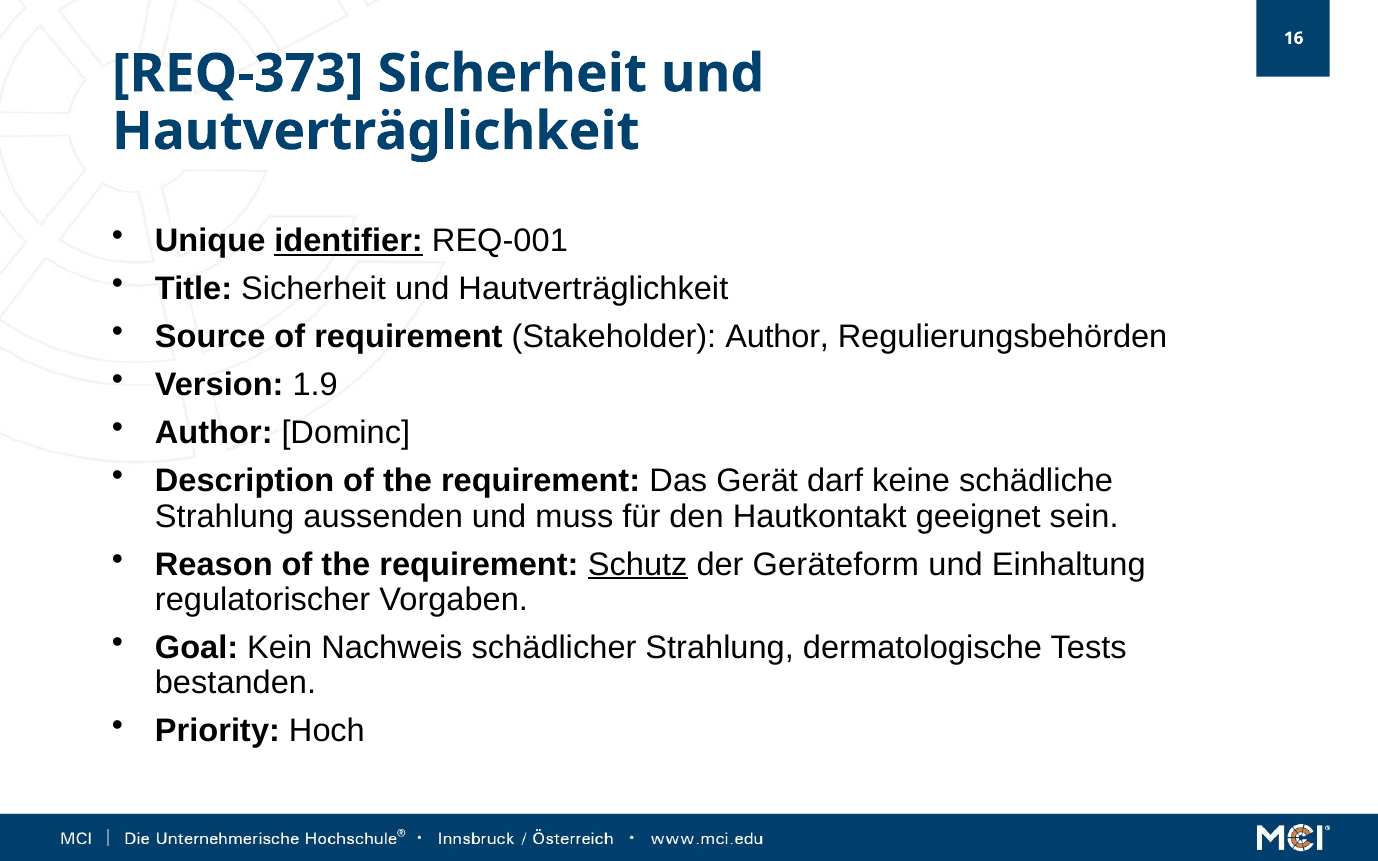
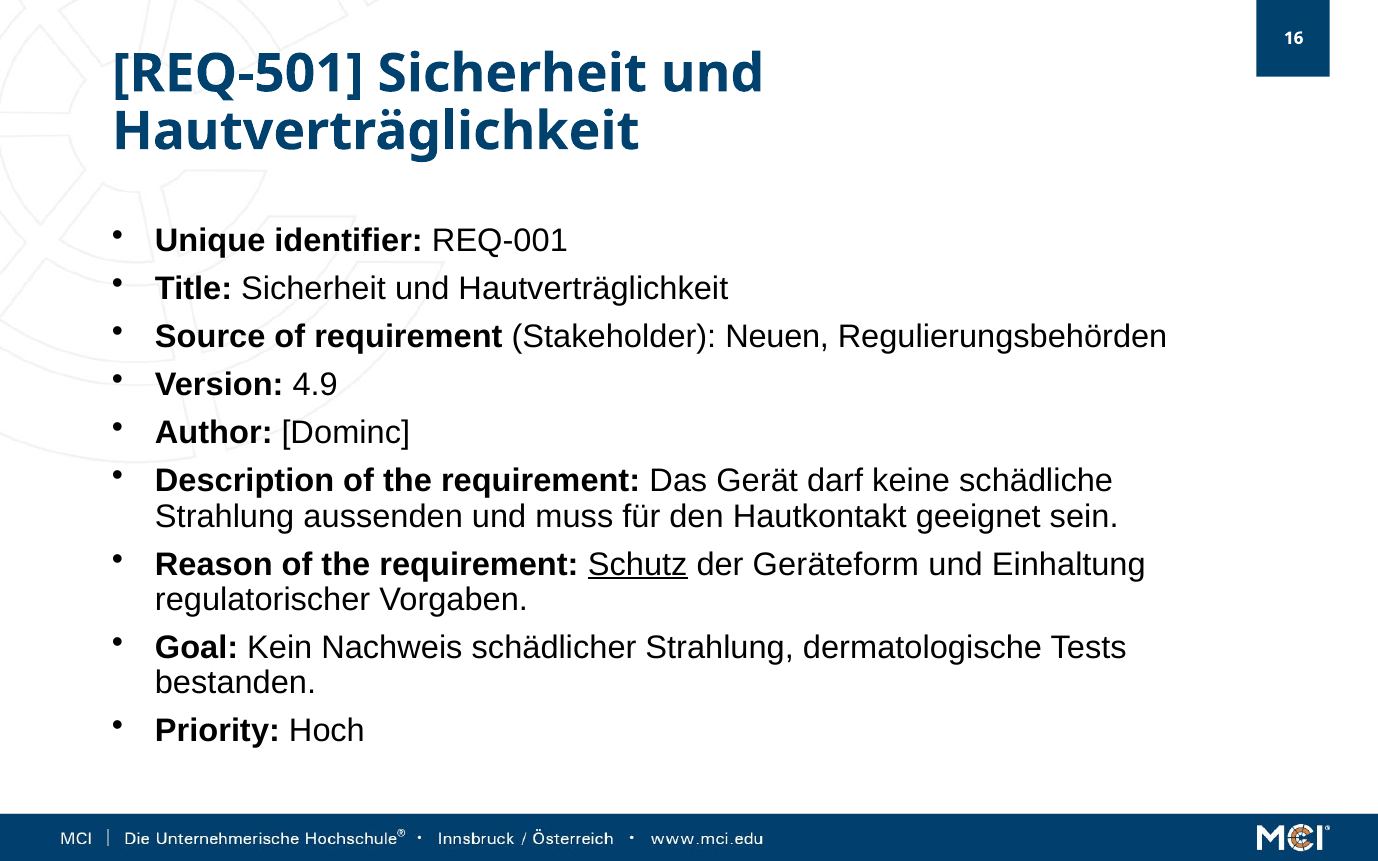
REQ-373: REQ-373 -> REQ-501
identifier underline: present -> none
Stakeholder Author: Author -> Neuen
1.9: 1.9 -> 4.9
